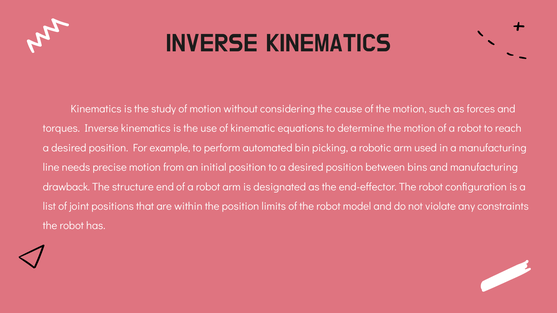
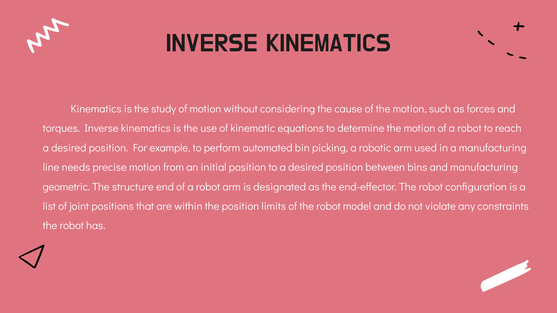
drawback: drawback -> geometric
